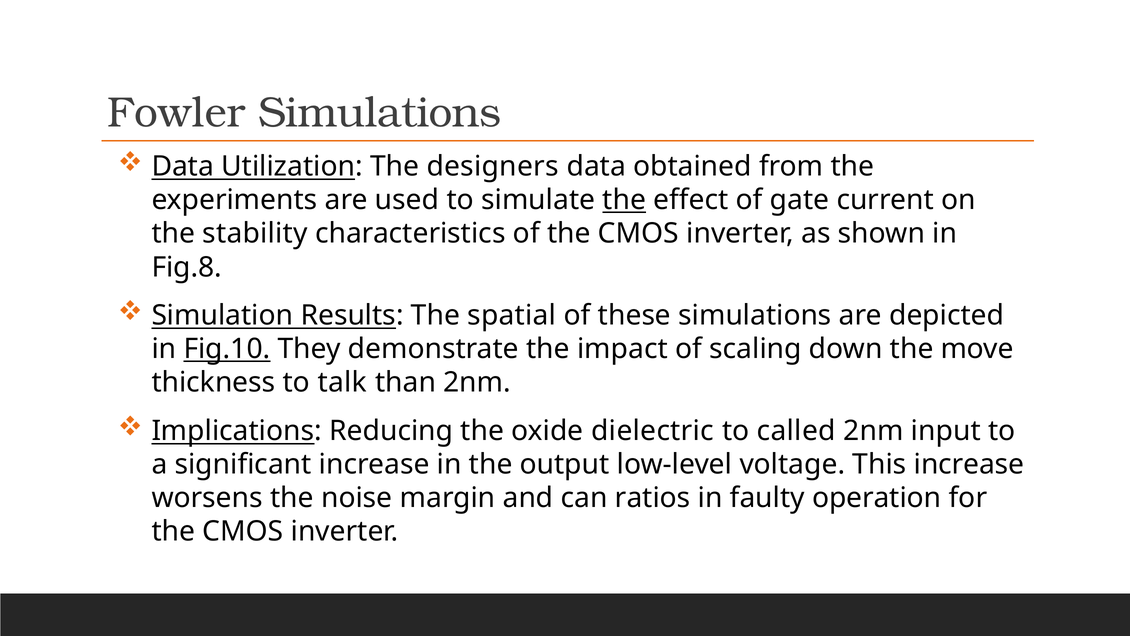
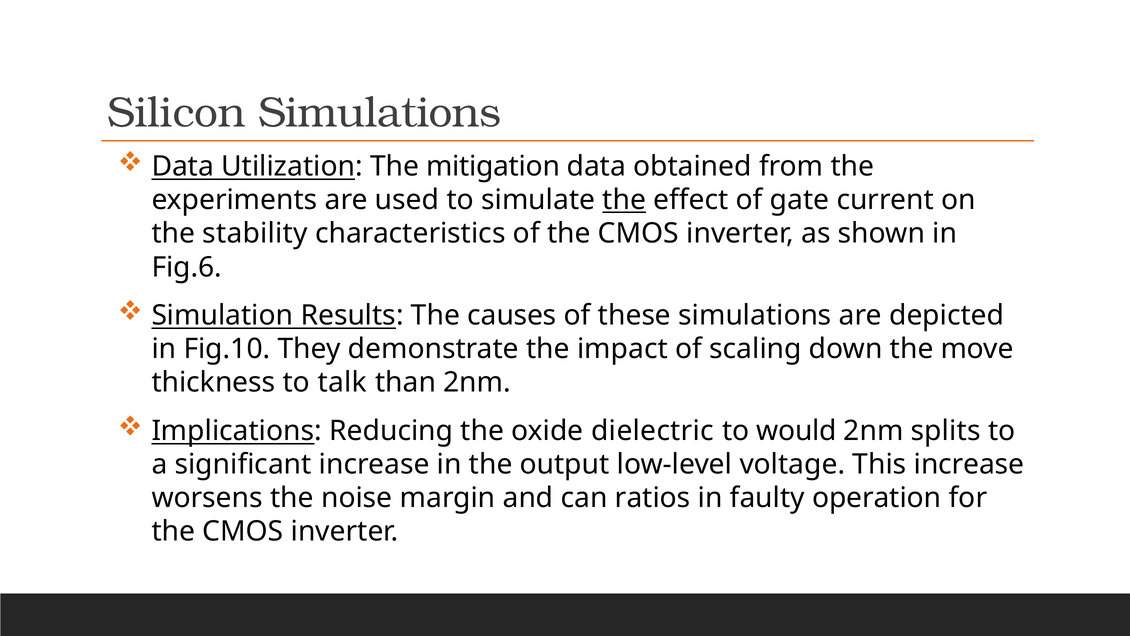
Fowler: Fowler -> Silicon
designers: designers -> mitigation
Fig.8: Fig.8 -> Fig.6
spatial: spatial -> causes
Fig.10 underline: present -> none
called: called -> would
input: input -> splits
